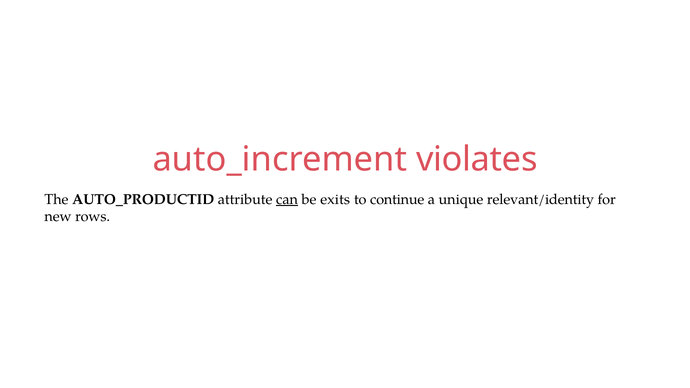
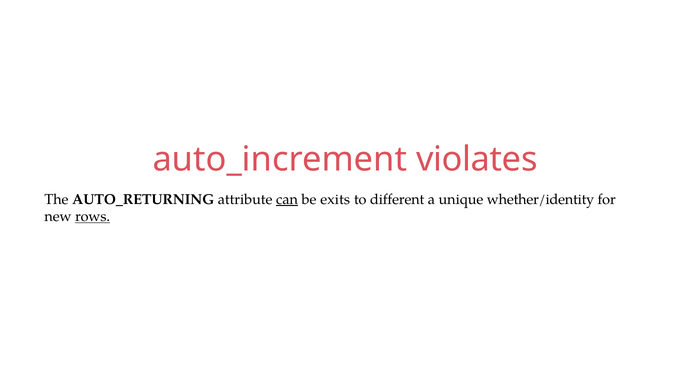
AUTO_PRODUCTID: AUTO_PRODUCTID -> AUTO_RETURNING
continue: continue -> different
relevant/identity: relevant/identity -> whether/identity
rows underline: none -> present
